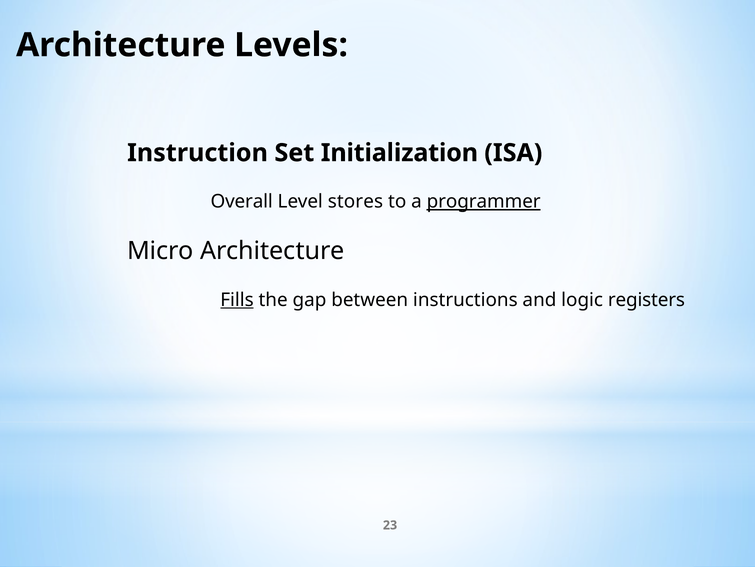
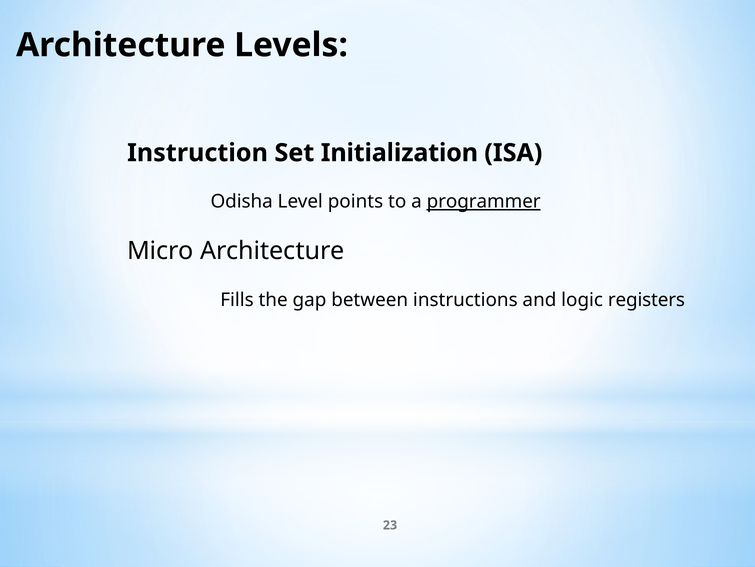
Overall: Overall -> Odisha
stores: stores -> points
Fills underline: present -> none
